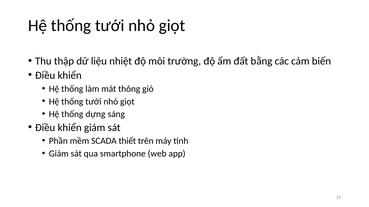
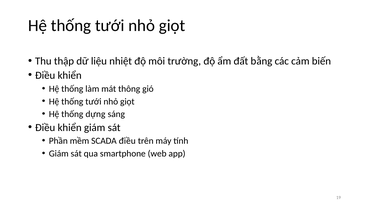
SCADA thiết: thiết -> điều
